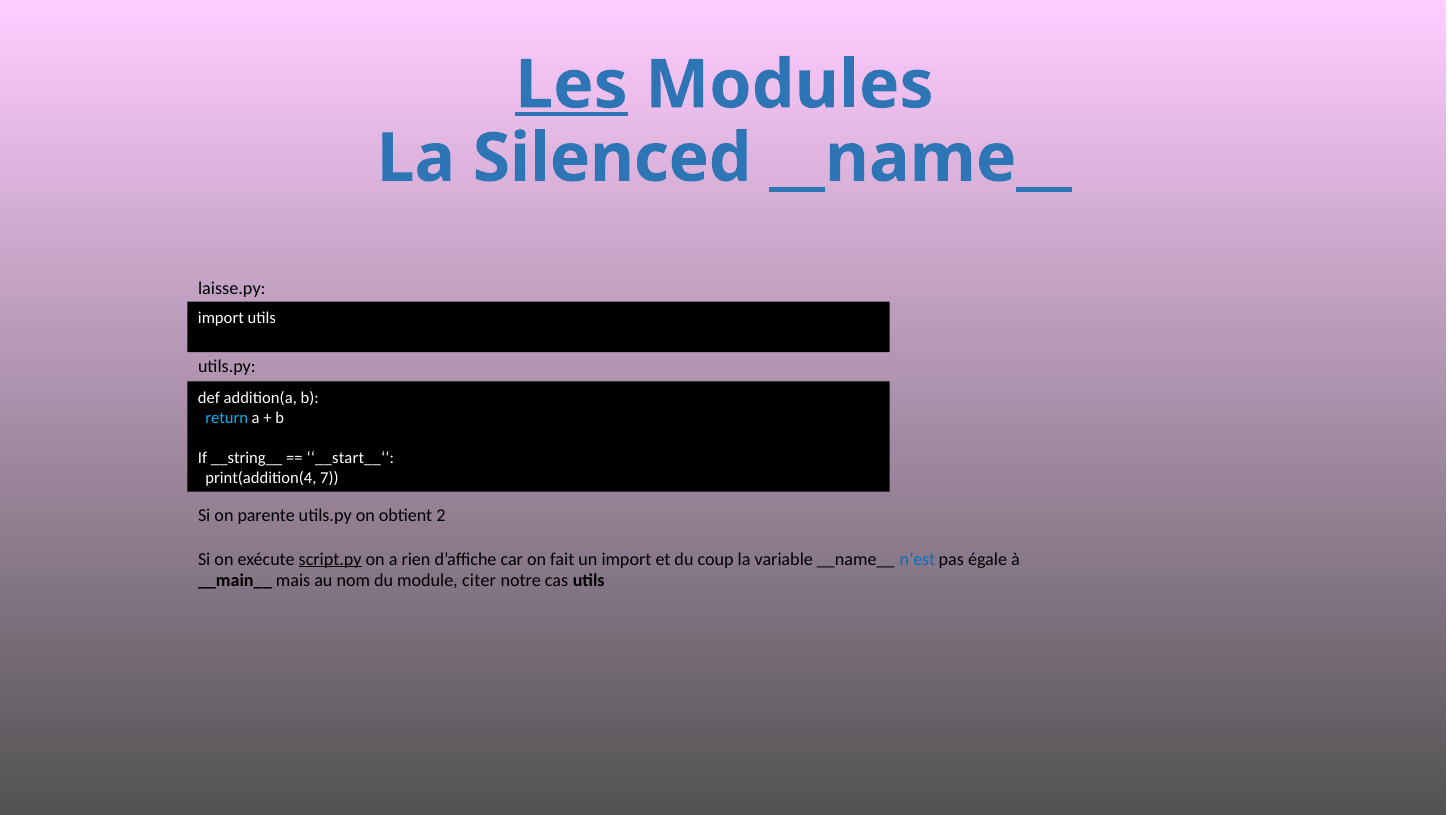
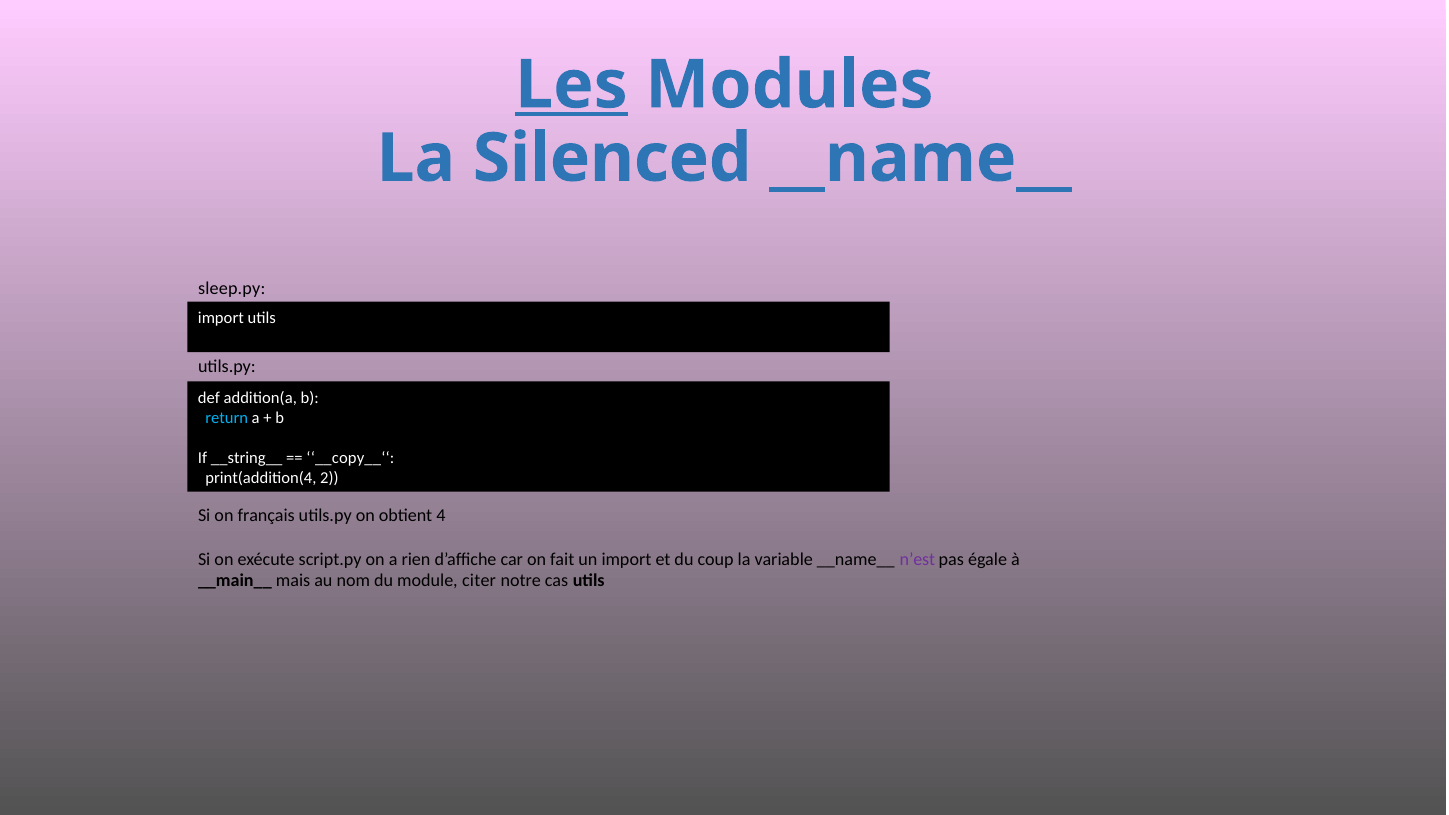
laisse.py: laisse.py -> sleep.py
__start__‘‘: __start__‘‘ -> __copy__‘‘
7: 7 -> 2
parente: parente -> français
2: 2 -> 4
script.py underline: present -> none
n’est colour: blue -> purple
